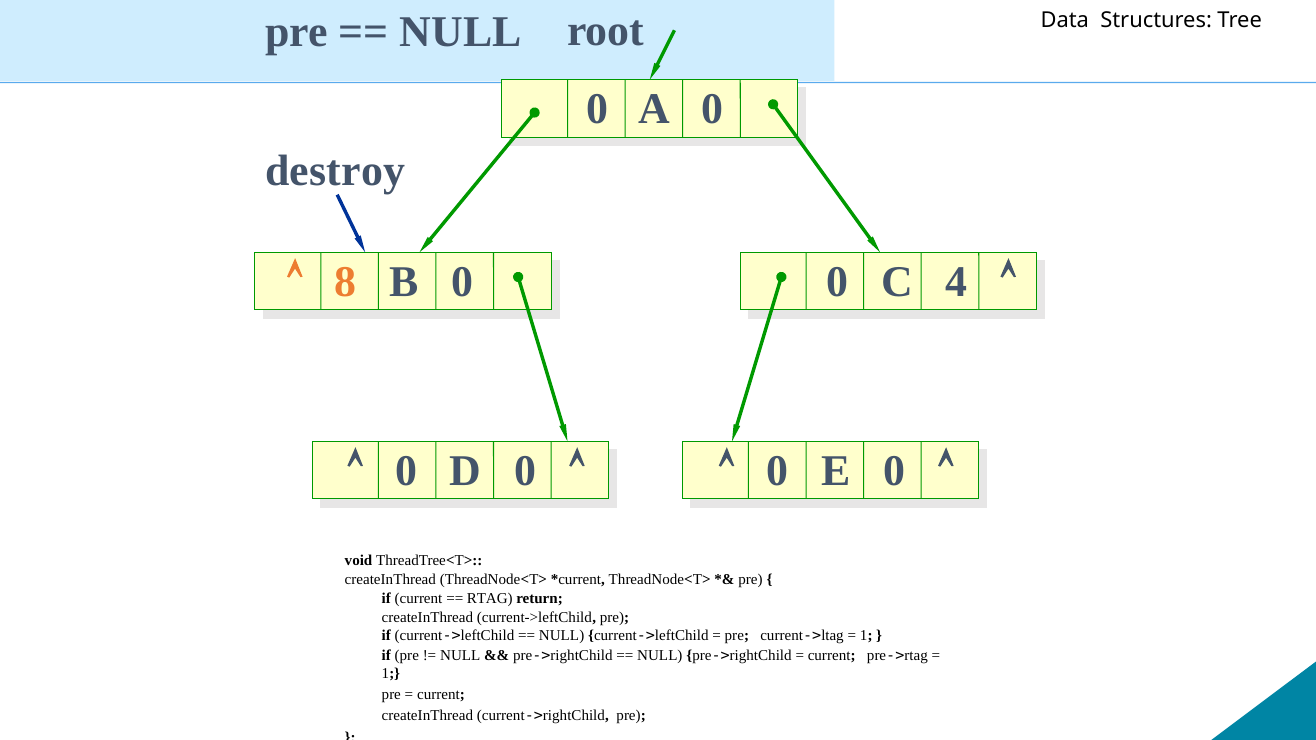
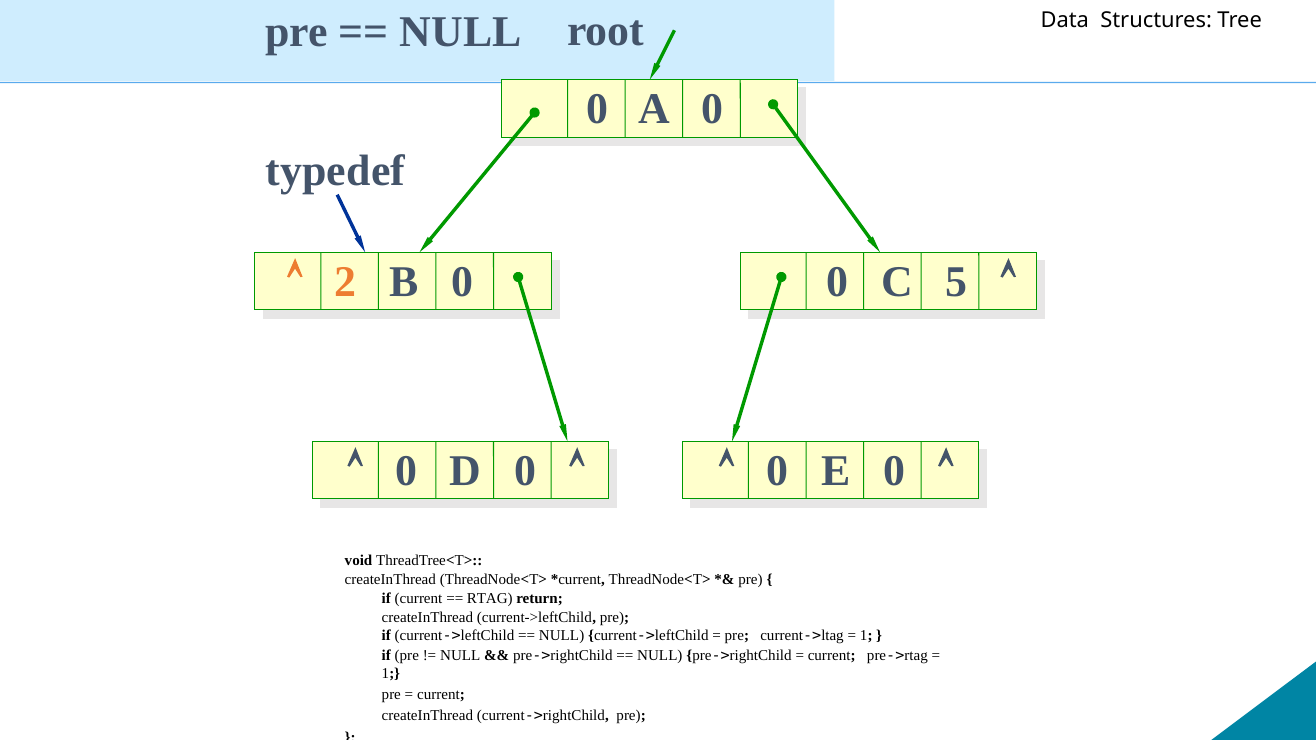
destroy: destroy -> typedef
8: 8 -> 2
4: 4 -> 5
